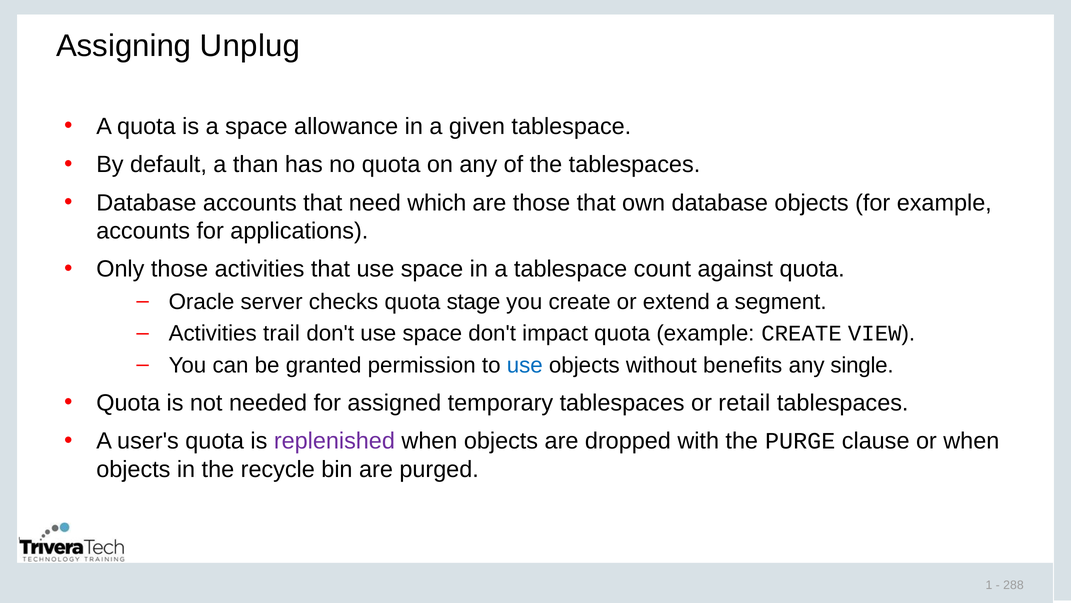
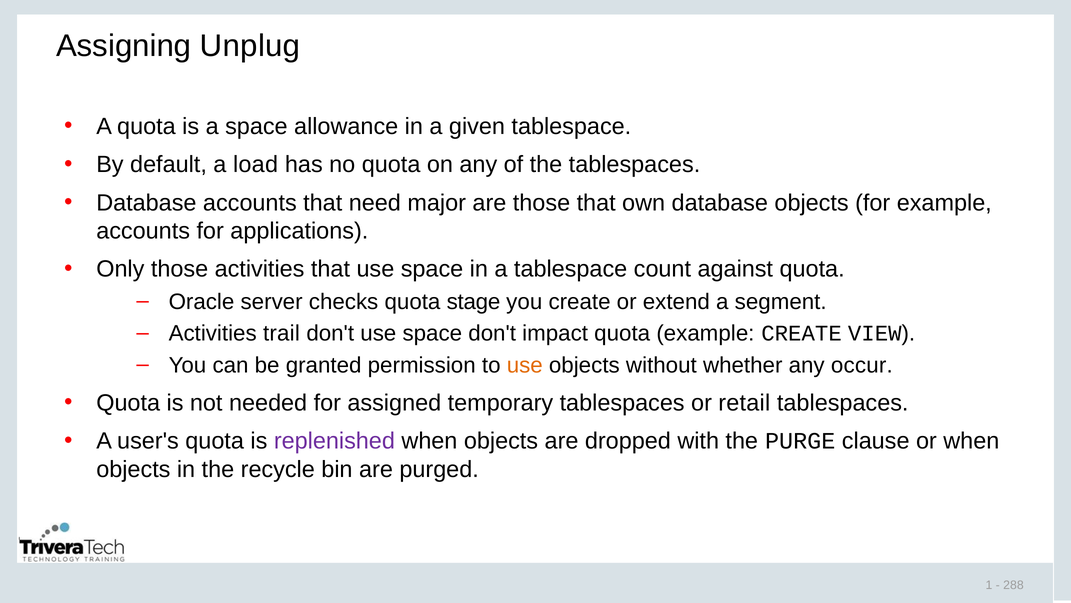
than: than -> load
which: which -> major
use at (525, 365) colour: blue -> orange
benefits: benefits -> whether
single: single -> occur
